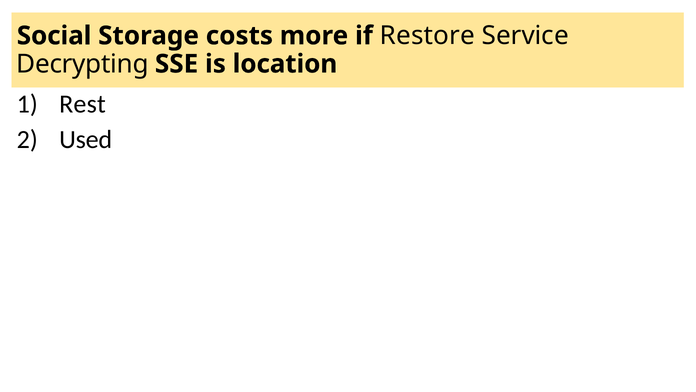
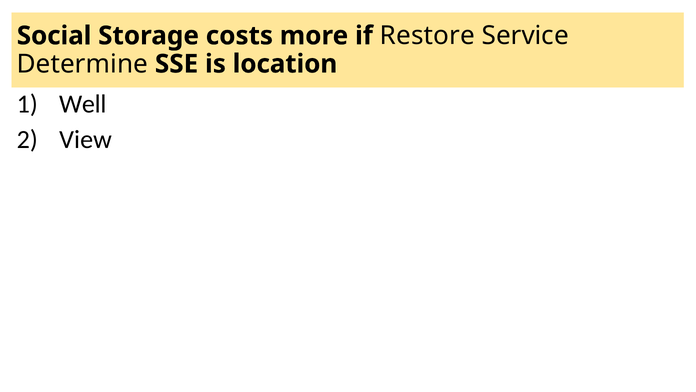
Decrypting: Decrypting -> Determine
Rest: Rest -> Well
Used: Used -> View
